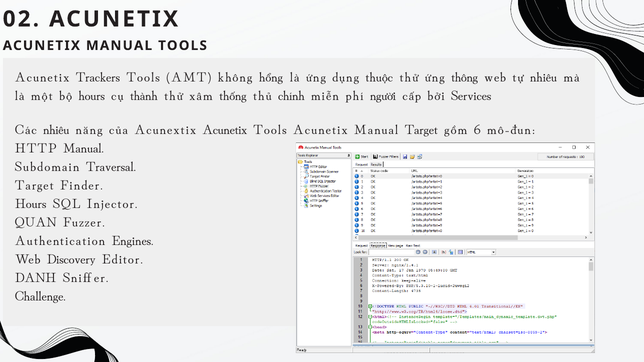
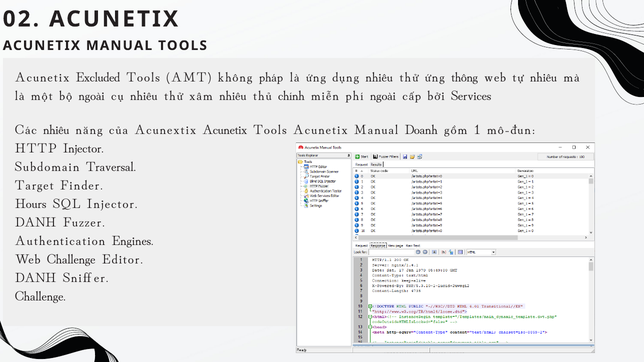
Trackers: Trackers -> Excluded
hổng: hổng -> pháp
dụng thuộc: thuộc -> nhiêu
bộ hours: hours -> ngoài
cụ thành: thành -> nhiêu
xâm thống: thống -> nhiêu
phí người: người -> ngoài
Manual Target: Target -> Doanh
6: 6 -> 1
HTTP Manual: Manual -> Injector
QUAN at (36, 223): QUAN -> DANH
Web Discovery: Discovery -> Challenge
